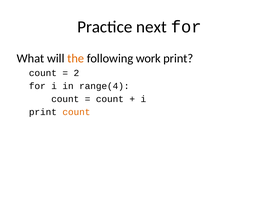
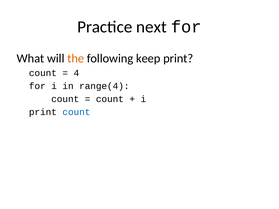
work: work -> keep
2: 2 -> 4
count at (76, 112) colour: orange -> blue
